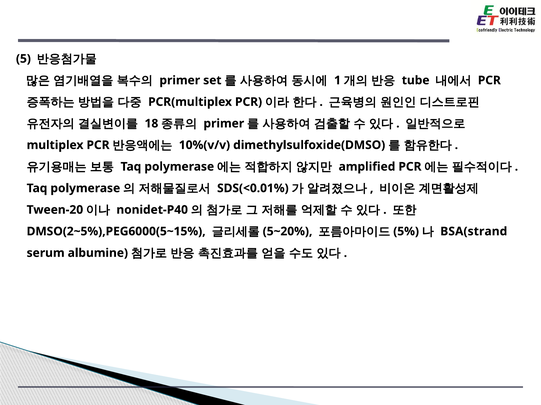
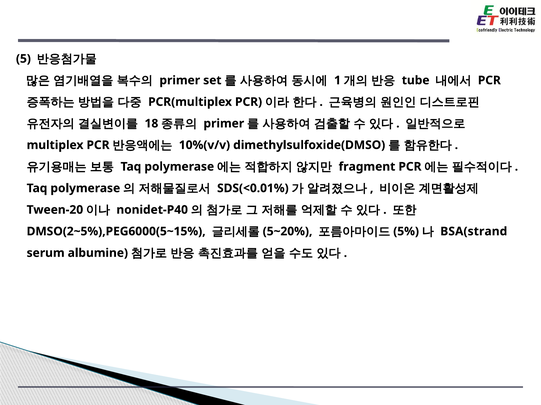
amplified: amplified -> fragment
